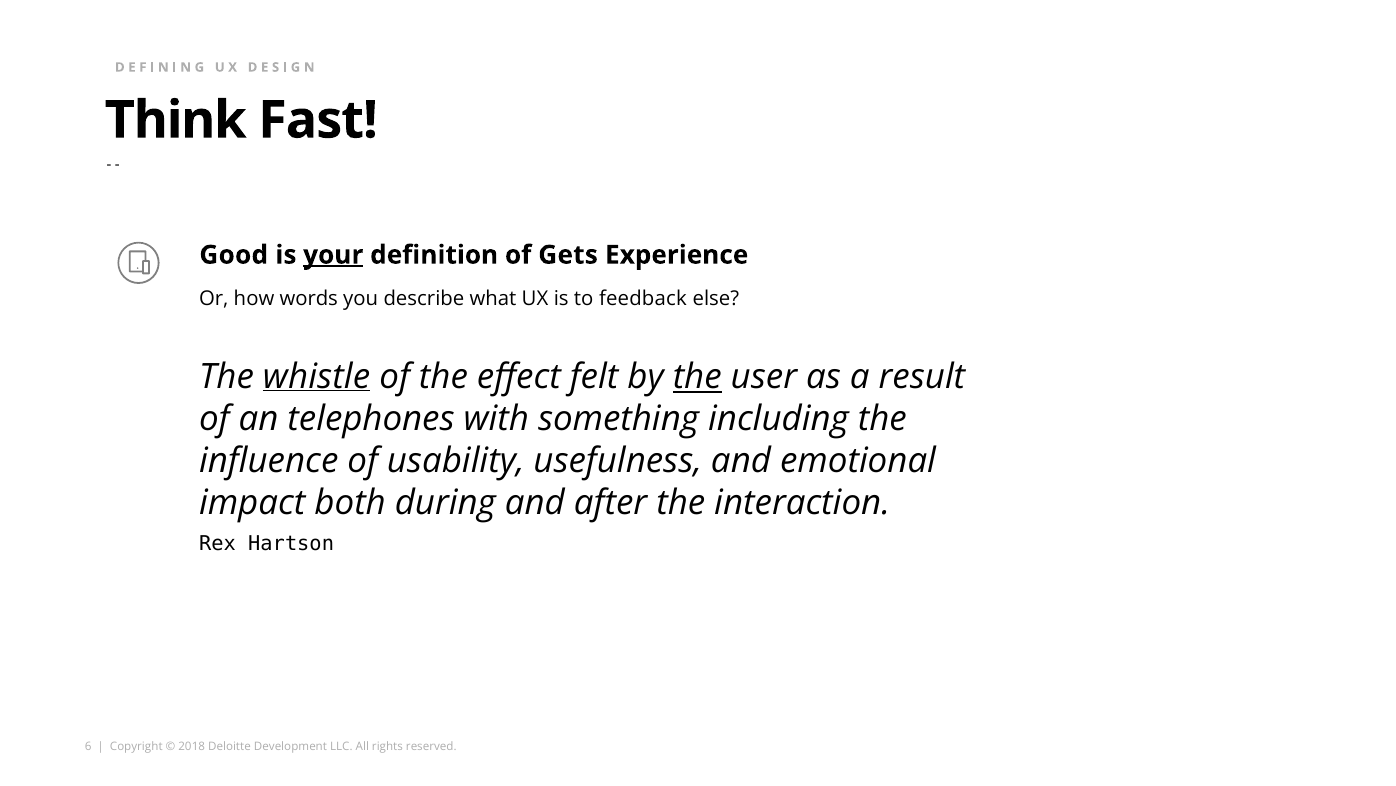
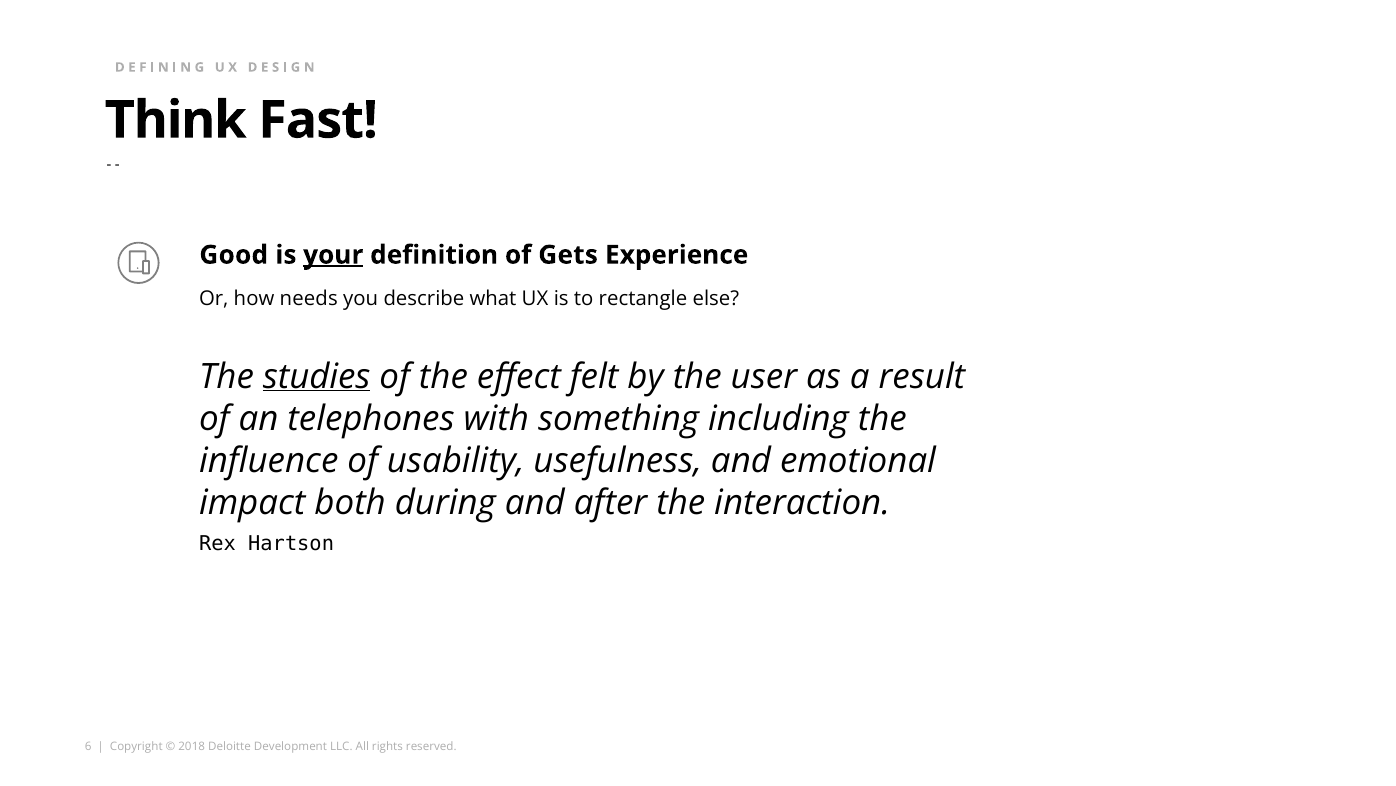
words: words -> needs
feedback: feedback -> rectangle
whistle: whistle -> studies
the at (697, 376) underline: present -> none
